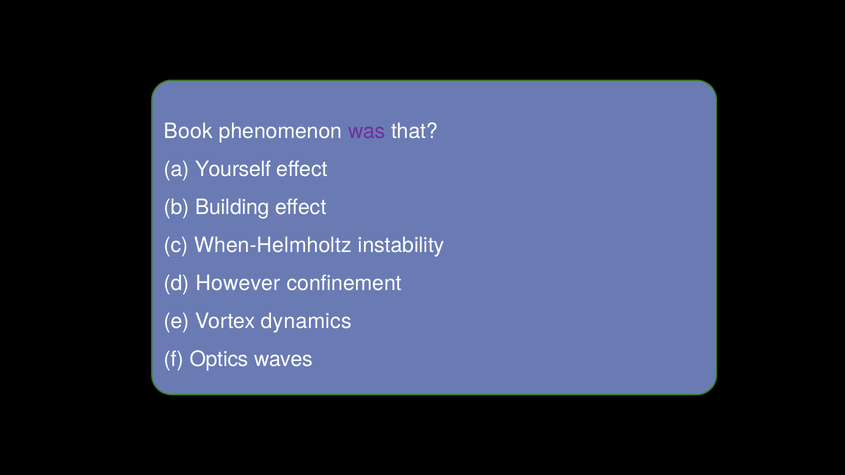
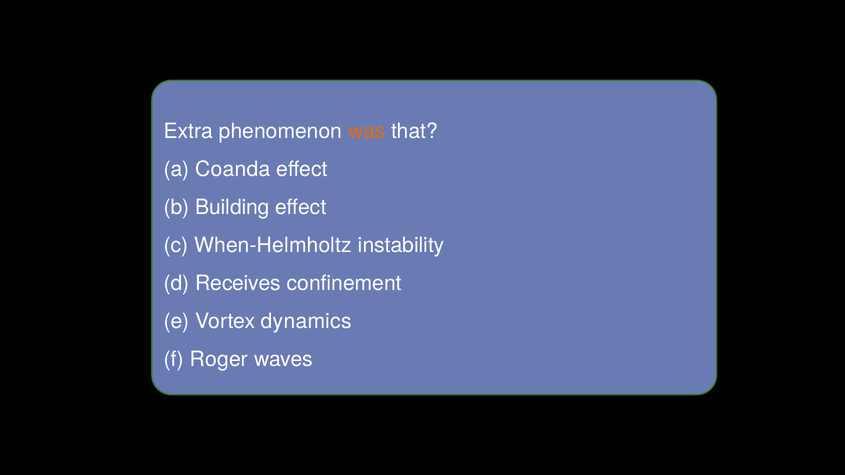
Book: Book -> Extra
was colour: purple -> orange
Yourself: Yourself -> Coanda
However: However -> Receives
Optics: Optics -> Roger
